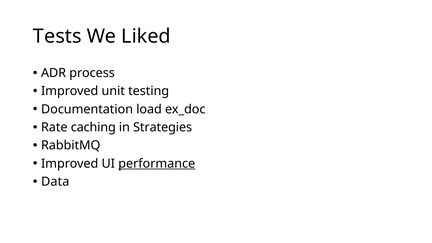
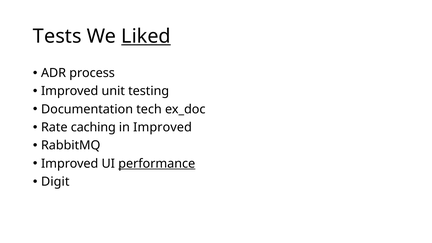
Liked underline: none -> present
load: load -> tech
in Strategies: Strategies -> Improved
Data: Data -> Digit
